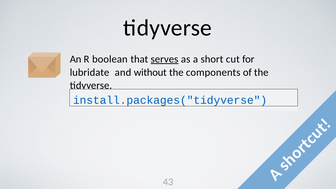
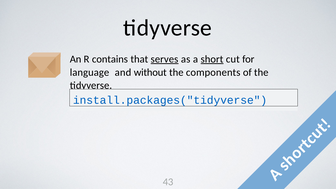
boolean: boolean -> contains
short underline: none -> present
lubridate: lubridate -> language
